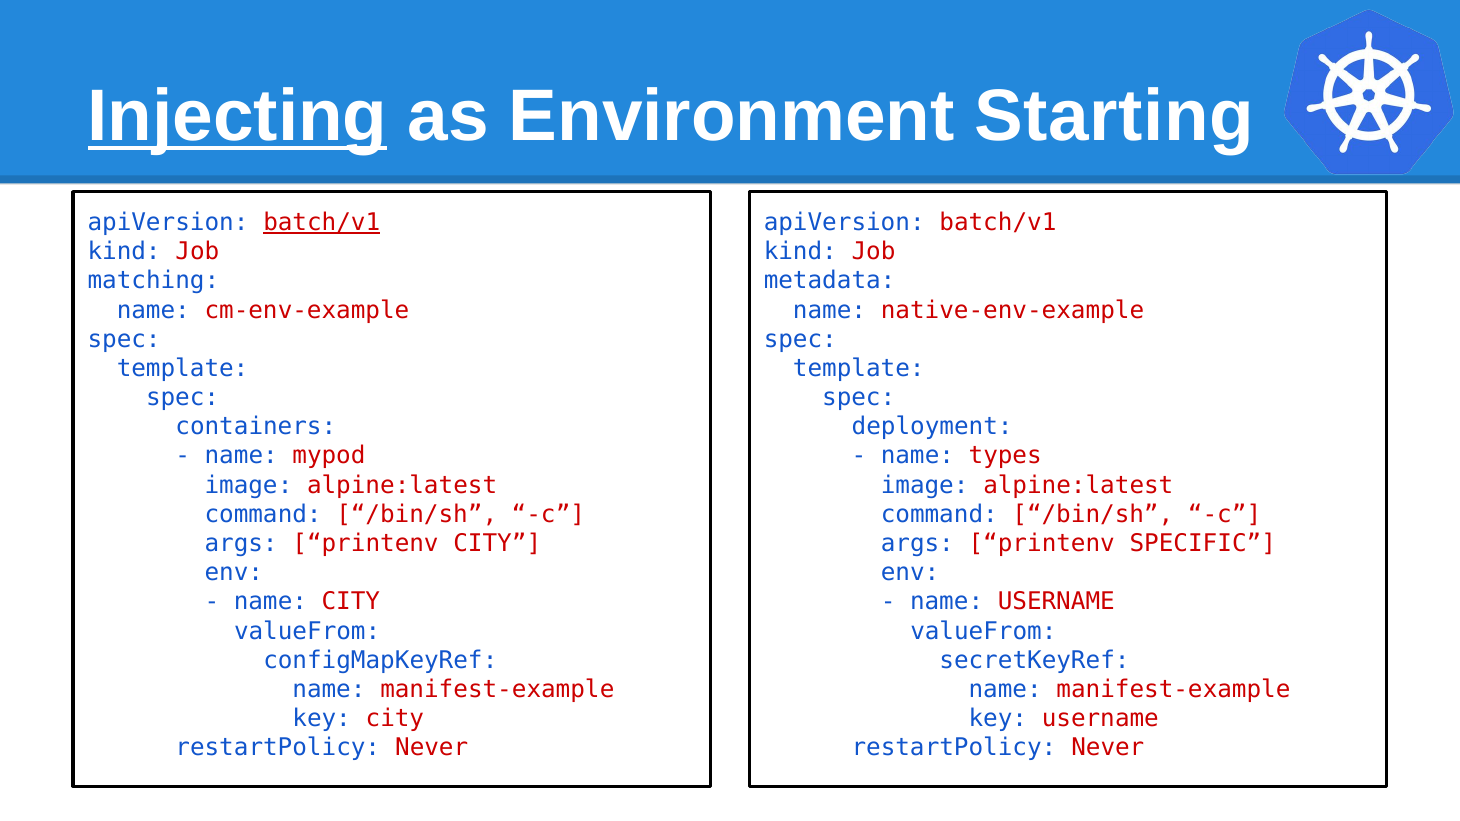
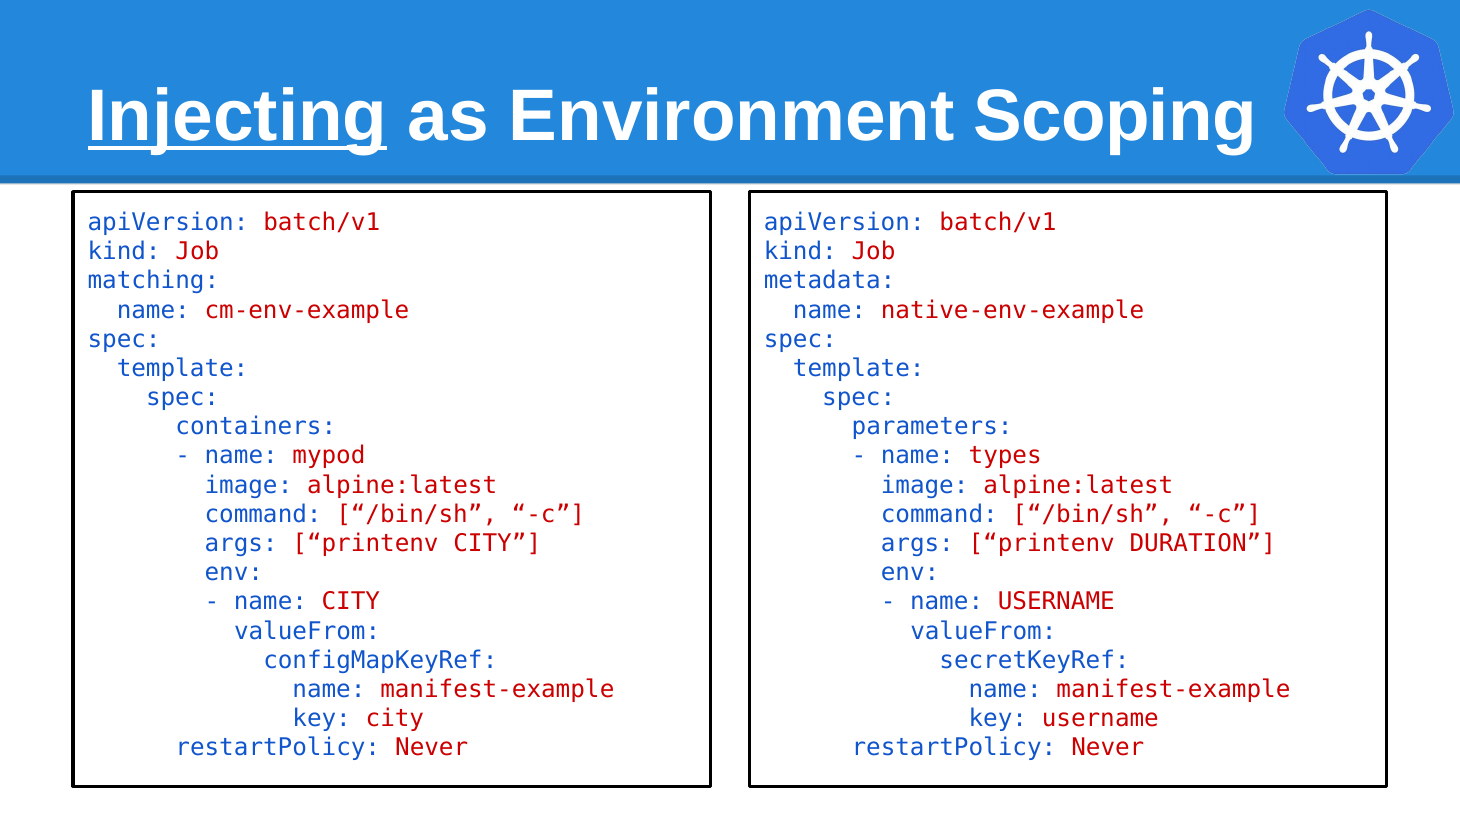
Starting: Starting -> Scoping
batch/v1 at (322, 223) underline: present -> none
deployment: deployment -> parameters
SPECIFIC: SPECIFIC -> DURATION
